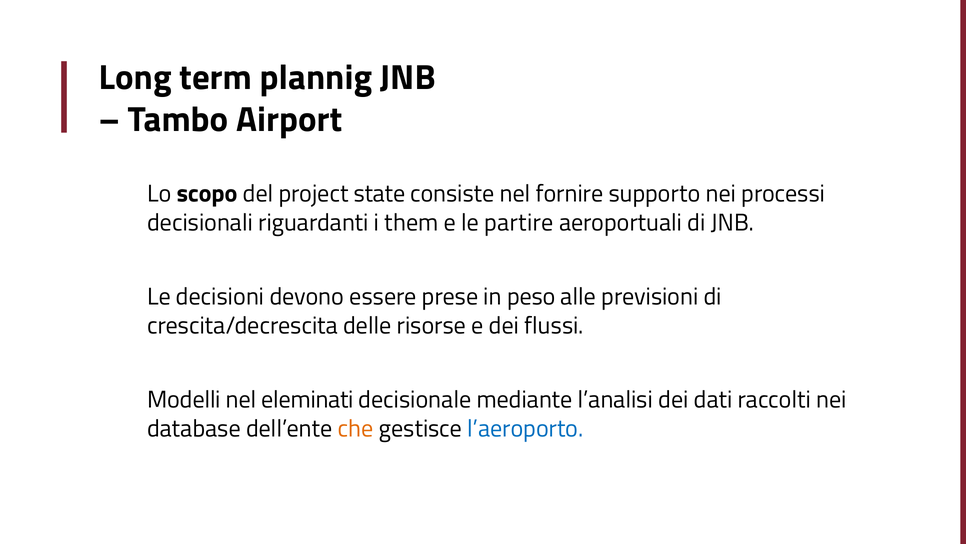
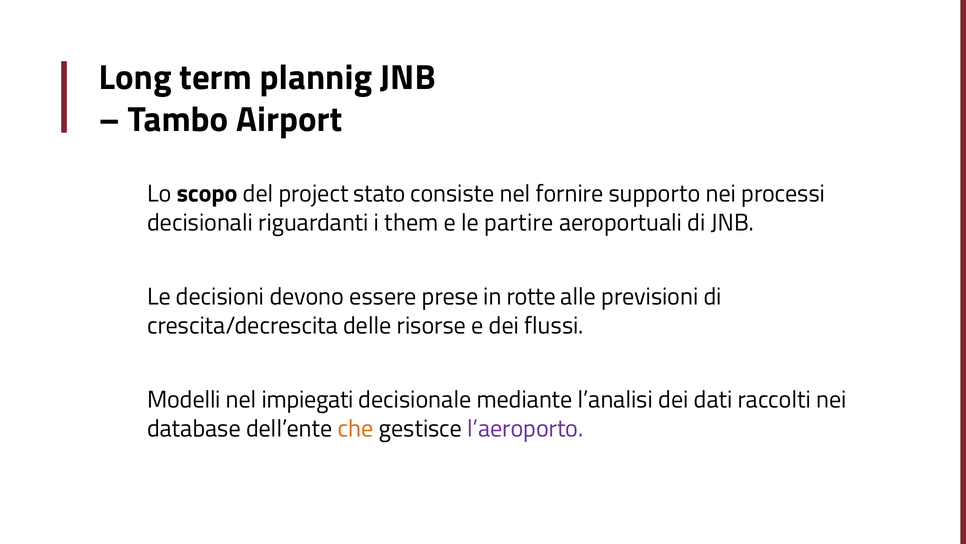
state: state -> stato
peso: peso -> rotte
eleminati: eleminati -> impiegati
l’aeroporto colour: blue -> purple
